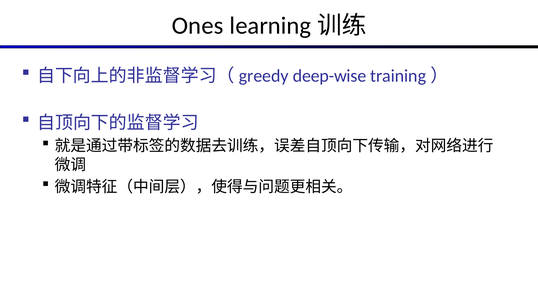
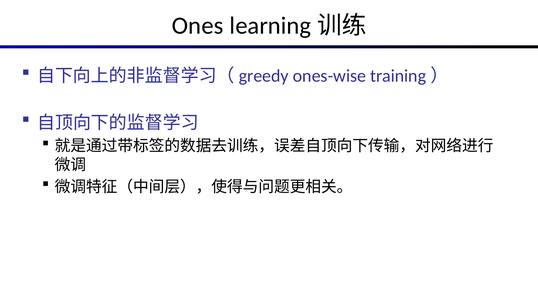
deep-wise: deep-wise -> ones-wise
